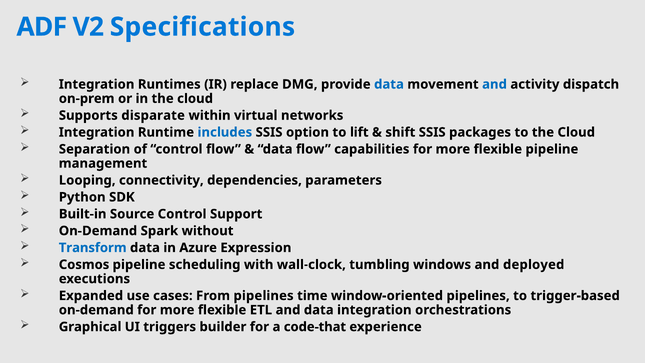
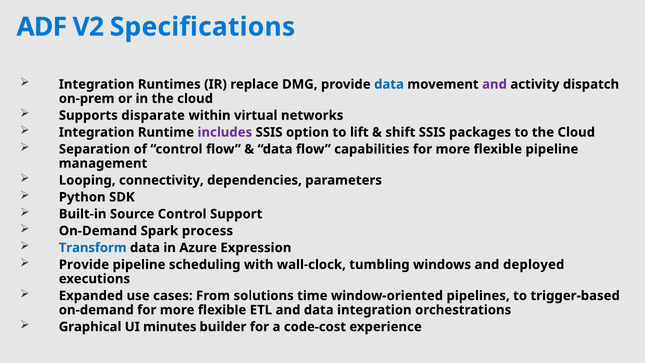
and at (494, 84) colour: blue -> purple
includes colour: blue -> purple
without: without -> process
Cosmos at (84, 264): Cosmos -> Provide
From pipelines: pipelines -> solutions
triggers: triggers -> minutes
code-that: code-that -> code-cost
